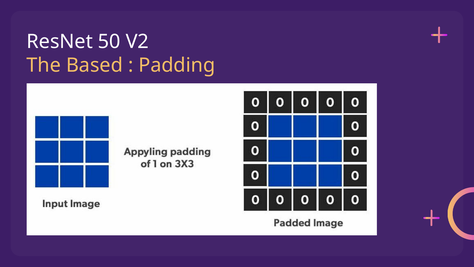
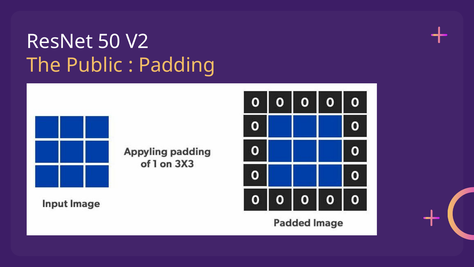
Based: Based -> Public
